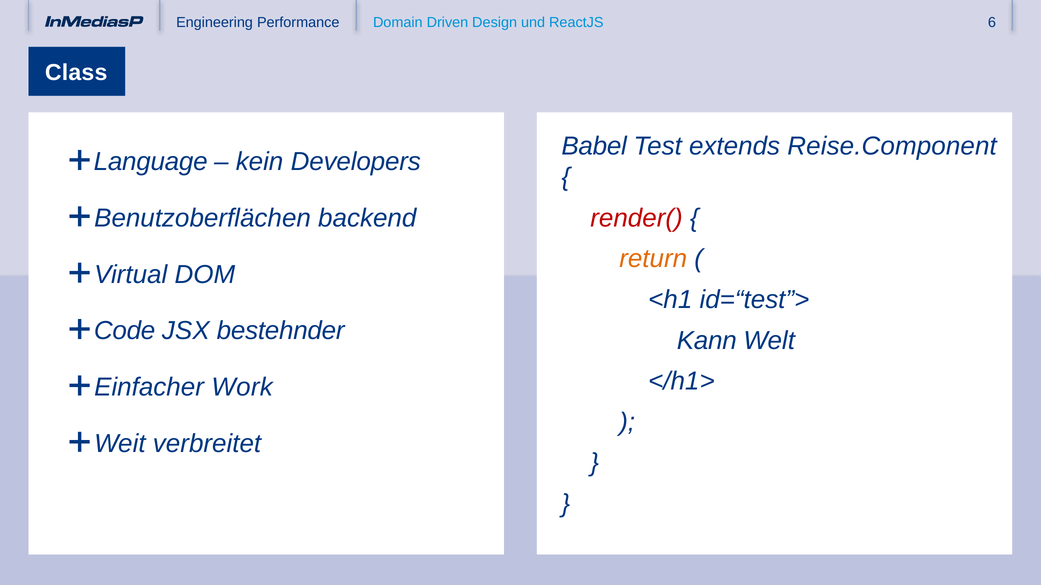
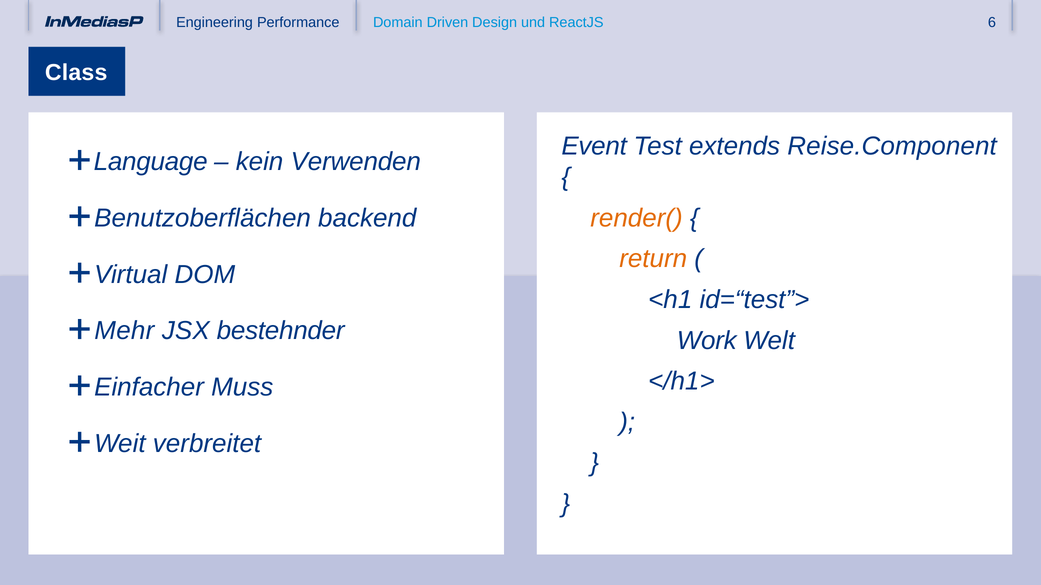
Babel: Babel -> Event
Developers: Developers -> Verwenden
render( colour: red -> orange
Code: Code -> Mehr
Kann: Kann -> Work
Work: Work -> Muss
